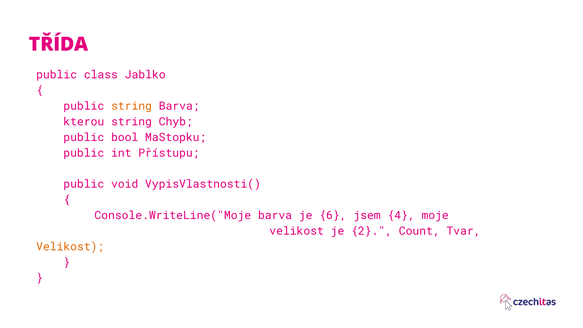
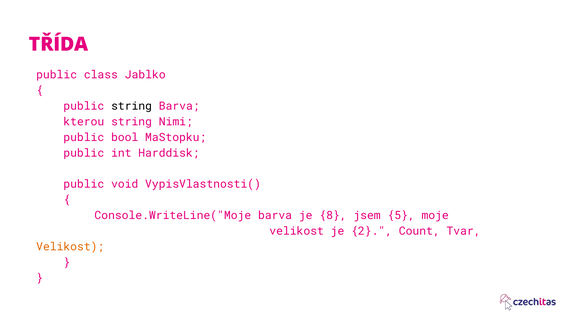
string at (132, 106) colour: orange -> black
Chyb: Chyb -> Nimi
Přístupu: Přístupu -> Harddisk
6: 6 -> 8
4: 4 -> 5
